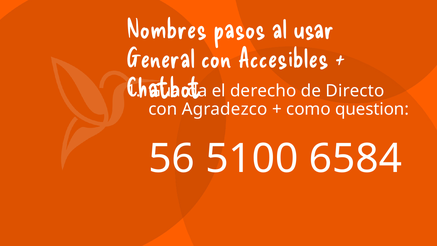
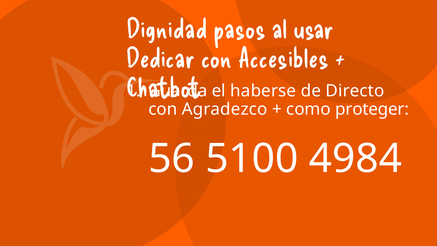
Nombres: Nombres -> Dignidad
General: General -> Dedicar
derecho: derecho -> haberse
question: question -> proteger
6584: 6584 -> 4984
